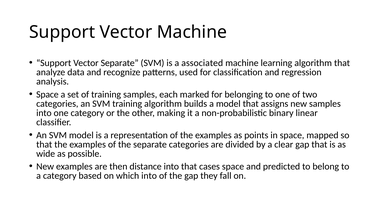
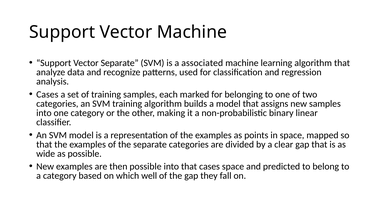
Space at (47, 94): Space -> Cases
then distance: distance -> possible
which into: into -> well
